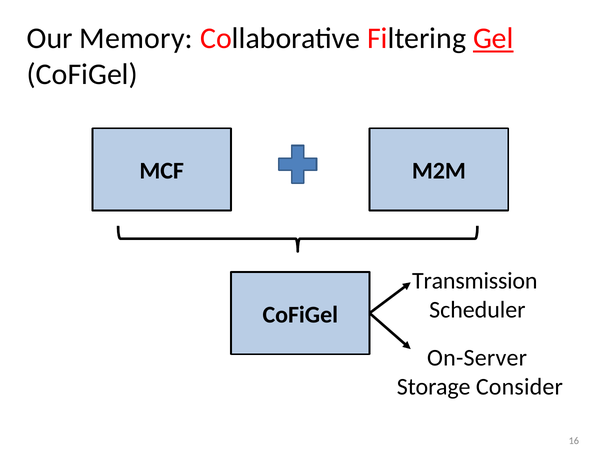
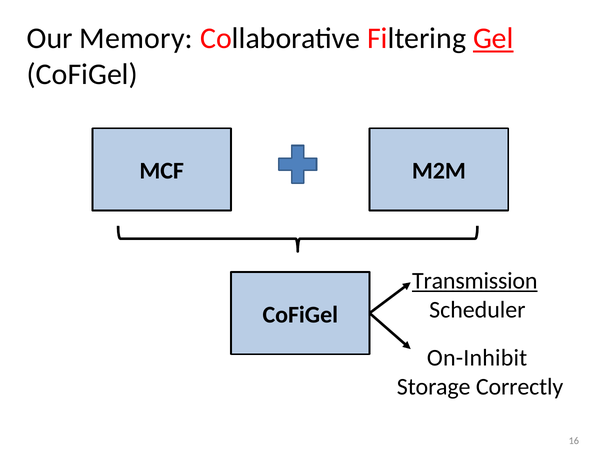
Transmission underline: none -> present
On-Server: On-Server -> On-Inhibit
Consider: Consider -> Correctly
